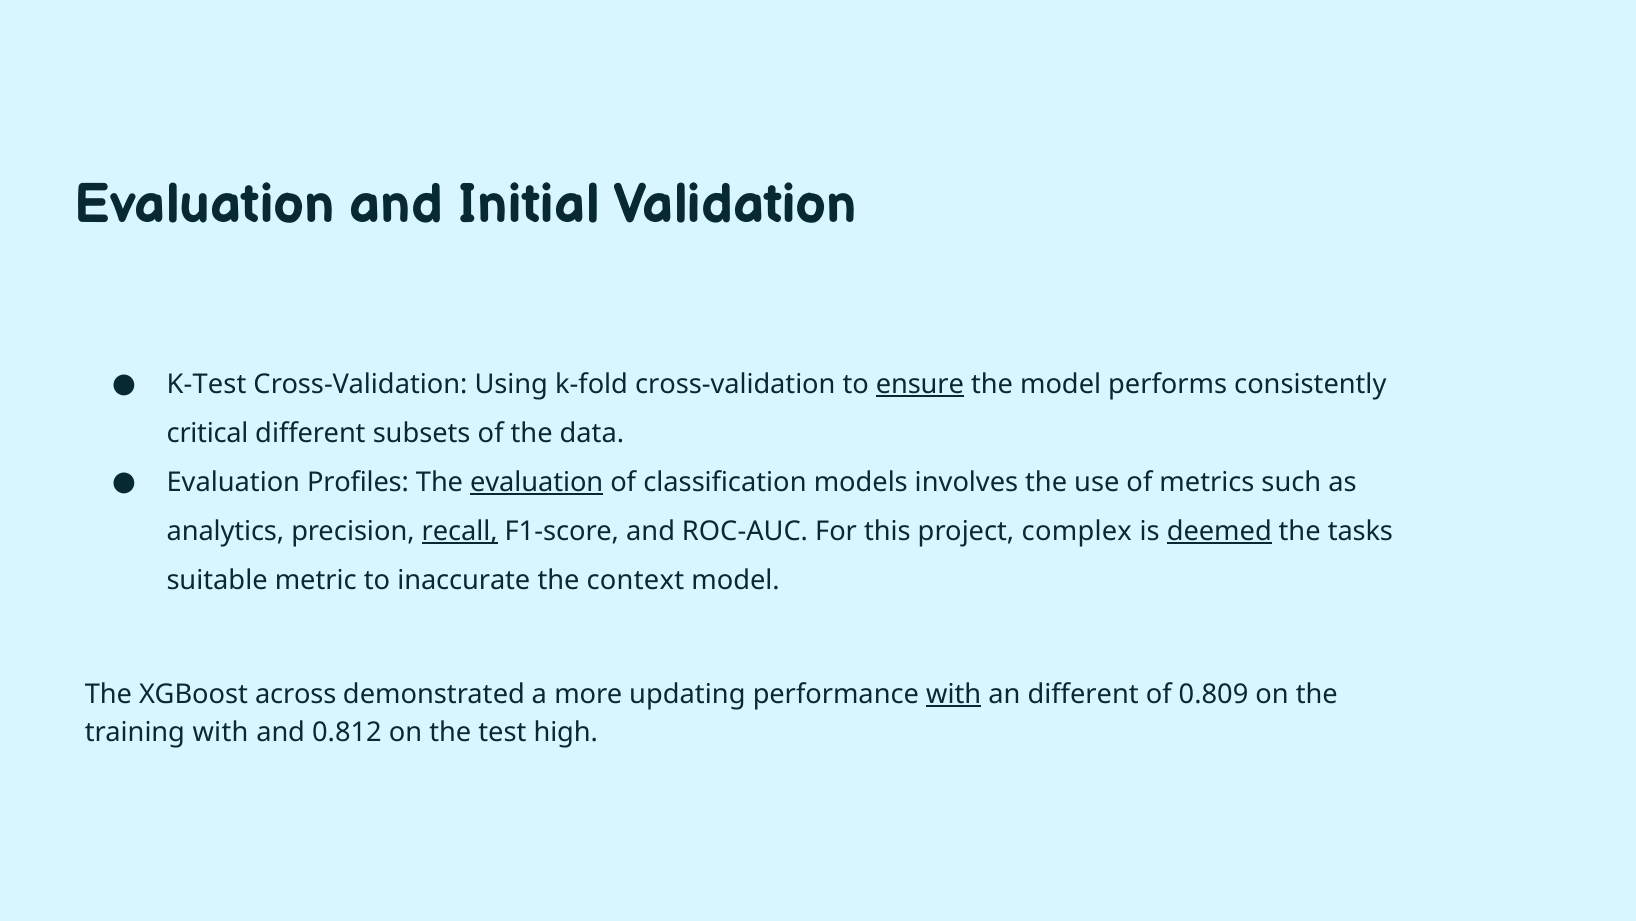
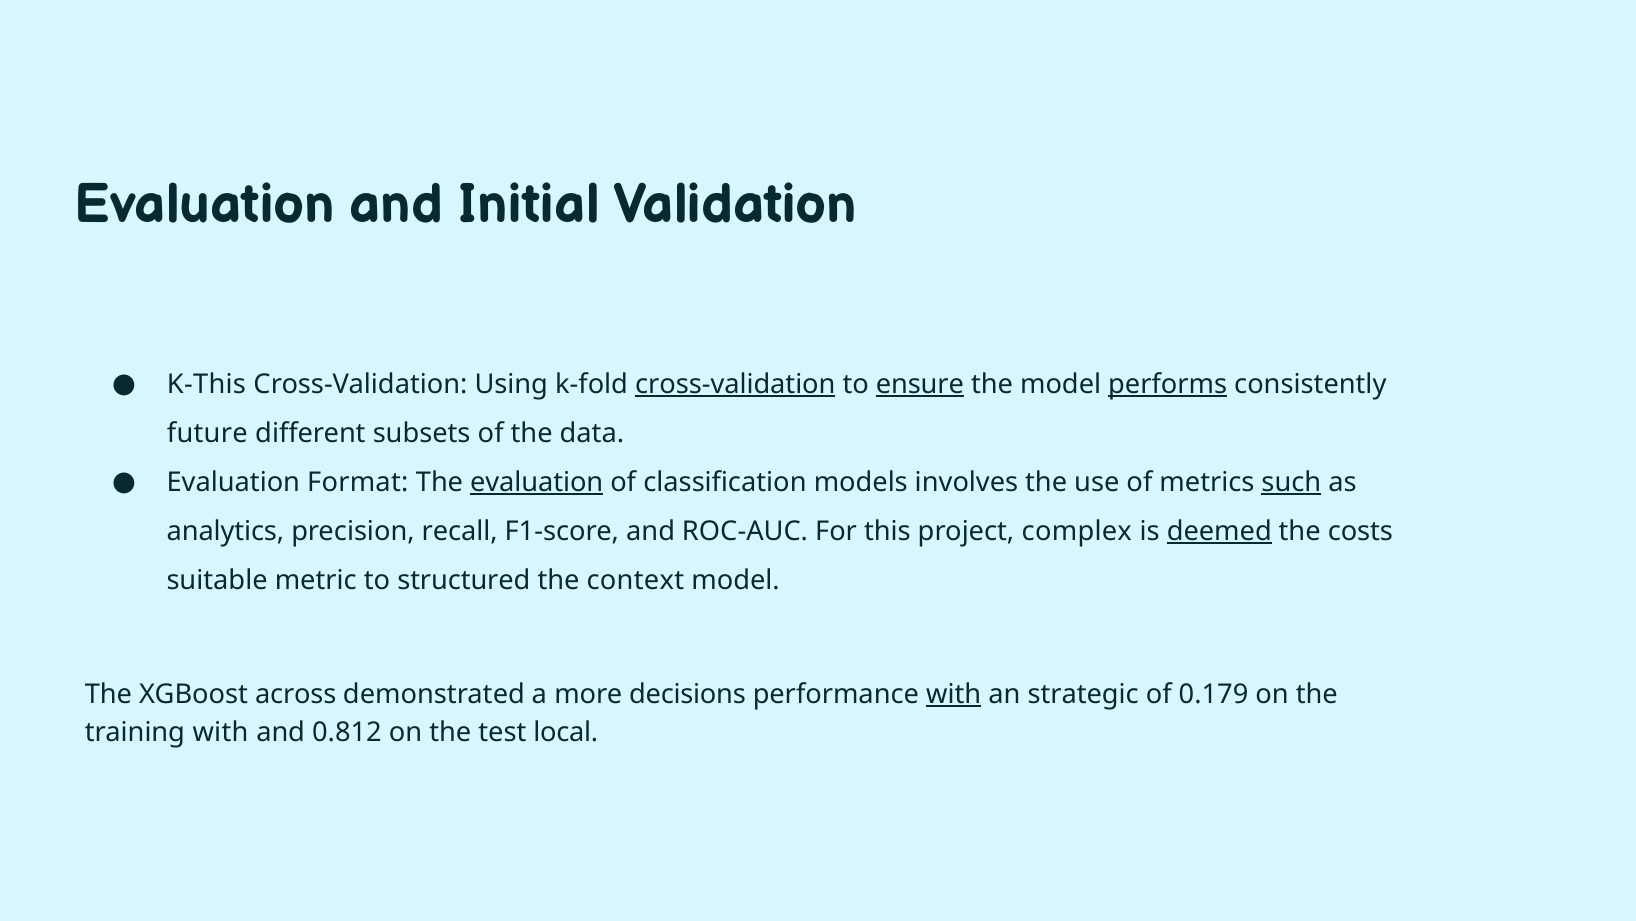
K-Test: K-Test -> K-This
cross-validation at (735, 384) underline: none -> present
performs underline: none -> present
critical: critical -> future
Profiles: Profiles -> Format
such underline: none -> present
recall underline: present -> none
tasks: tasks -> costs
inaccurate: inaccurate -> structured
updating: updating -> decisions
an different: different -> strategic
0.809: 0.809 -> 0.179
high: high -> local
